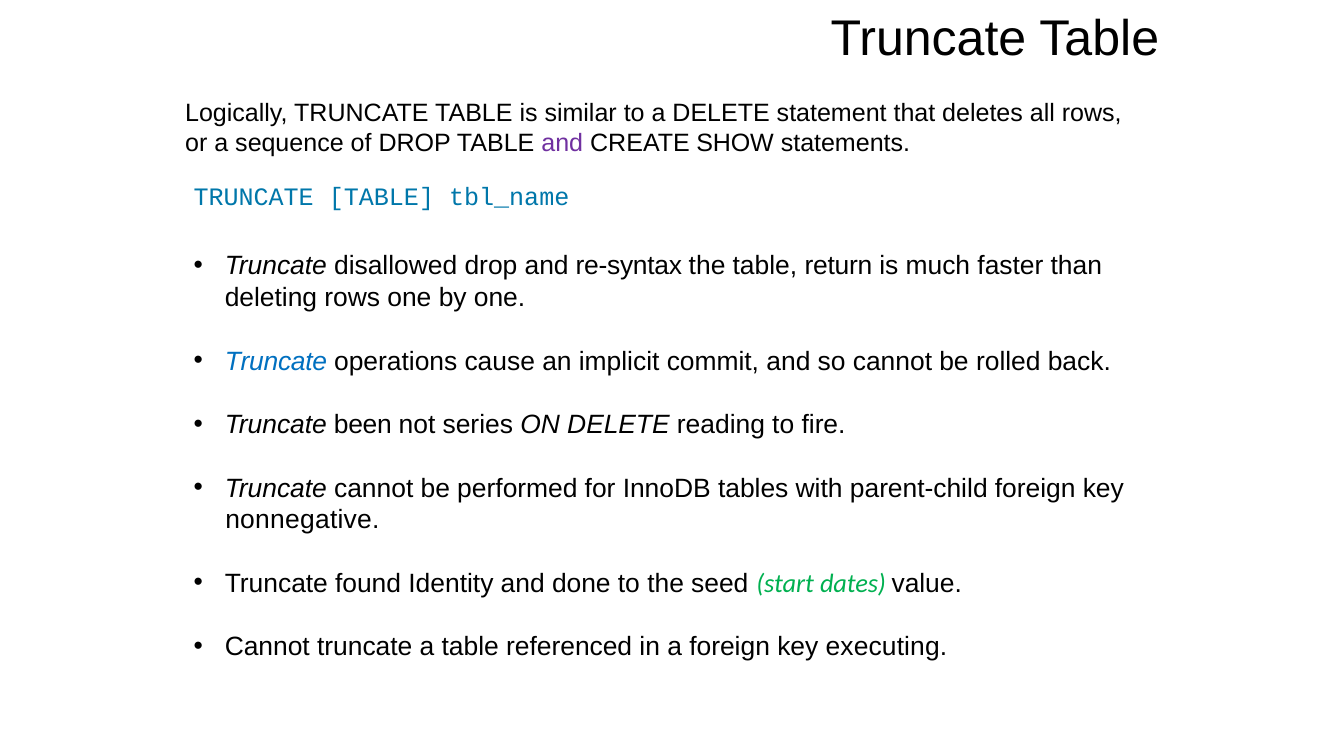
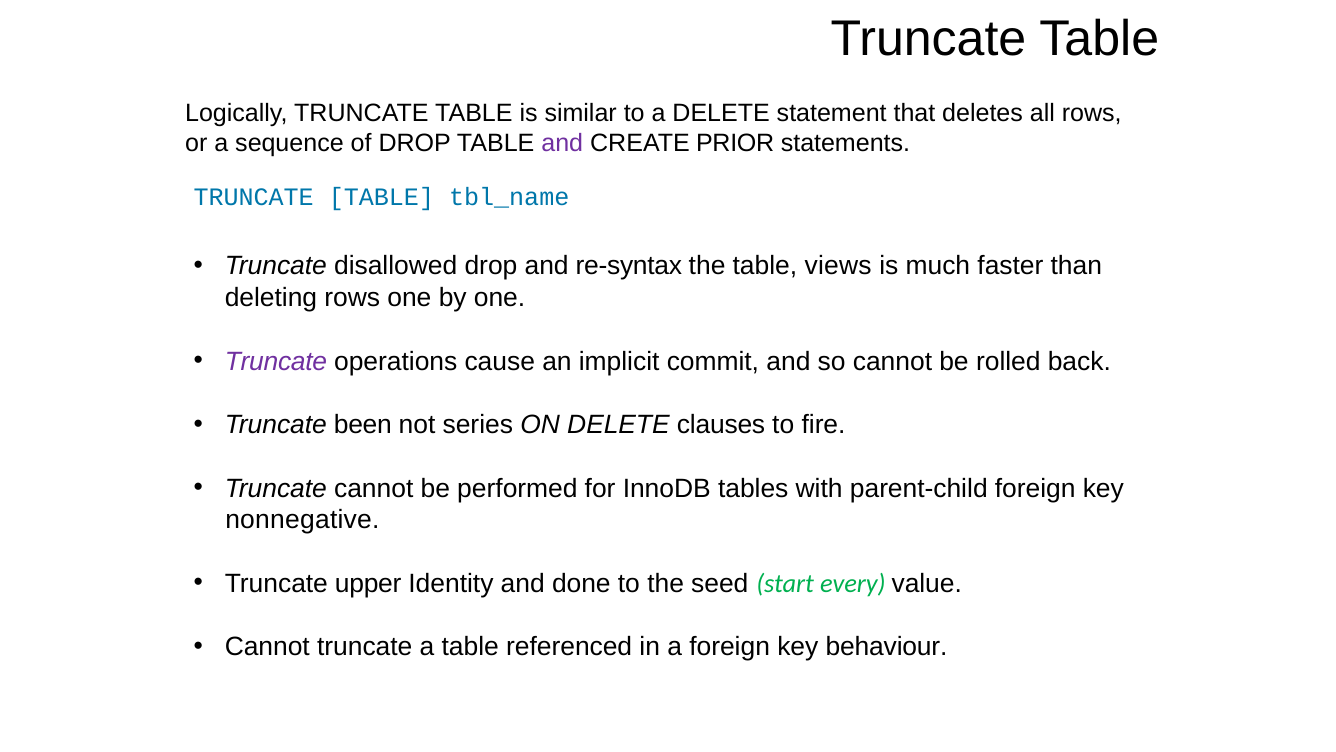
SHOW: SHOW -> PRIOR
return: return -> views
Truncate at (276, 361) colour: blue -> purple
reading: reading -> clauses
found: found -> upper
dates: dates -> every
executing: executing -> behaviour
